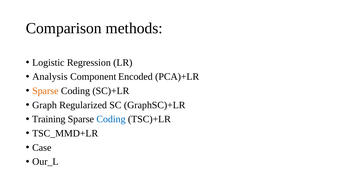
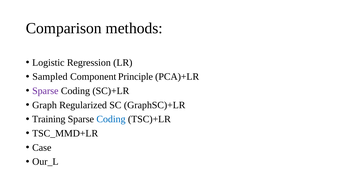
Analysis: Analysis -> Sampled
Encoded: Encoded -> Principle
Sparse at (45, 91) colour: orange -> purple
